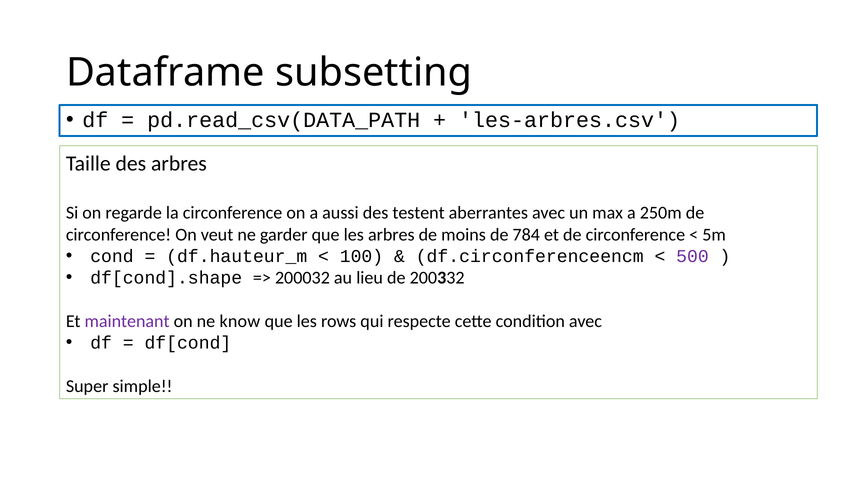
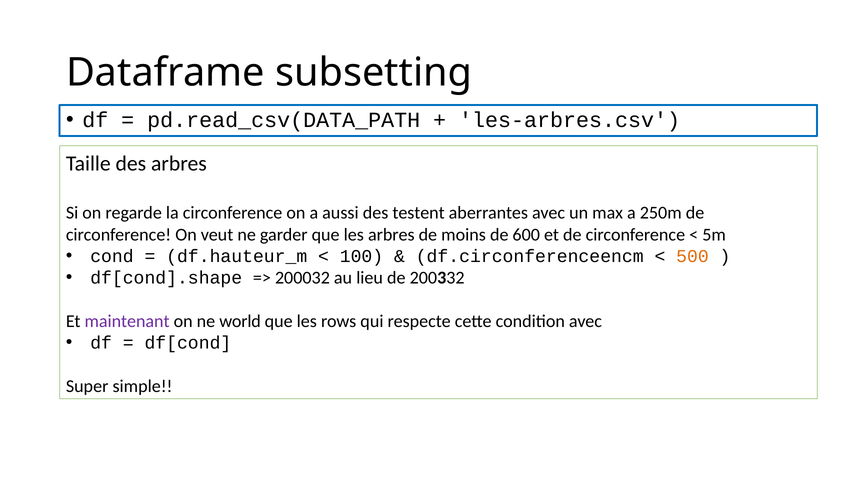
784: 784 -> 600
500 colour: purple -> orange
know: know -> world
